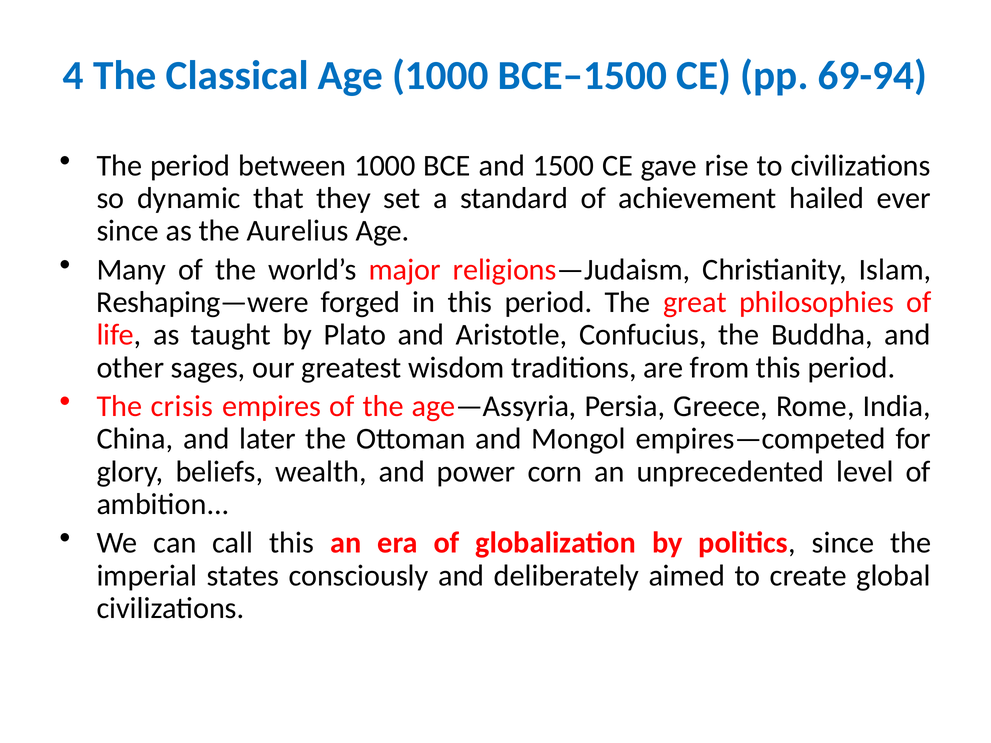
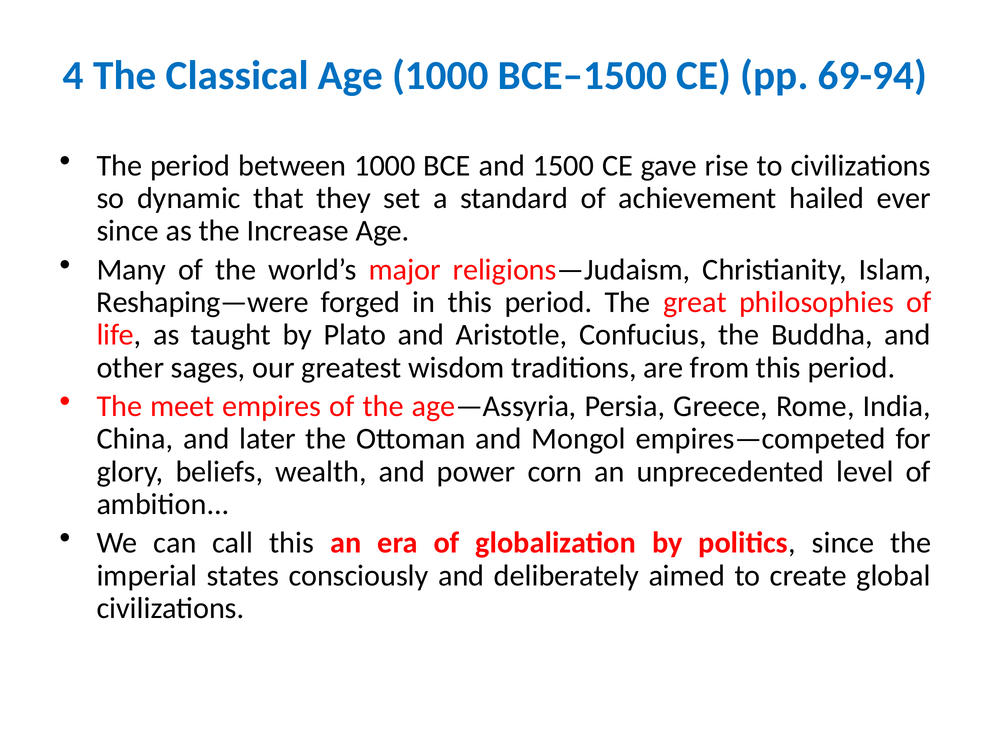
Aurelius: Aurelius -> Increase
crisis: crisis -> meet
